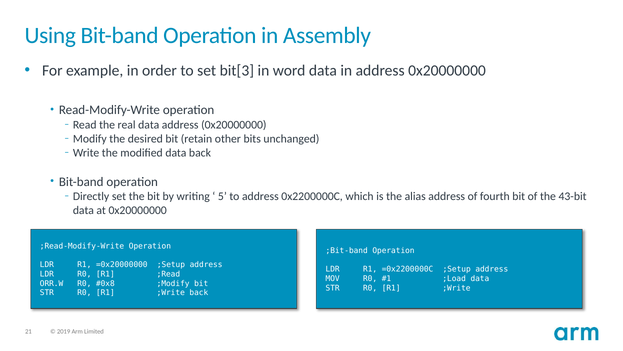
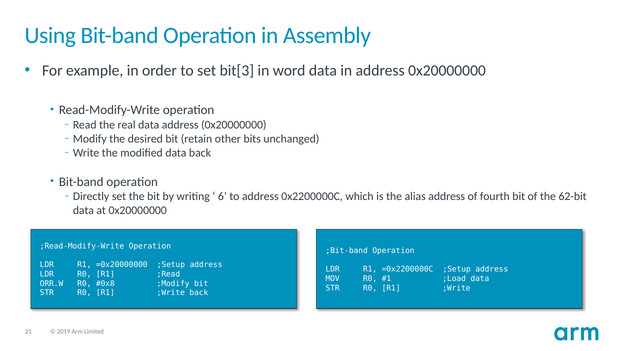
5: 5 -> 6
43-bit: 43-bit -> 62-bit
